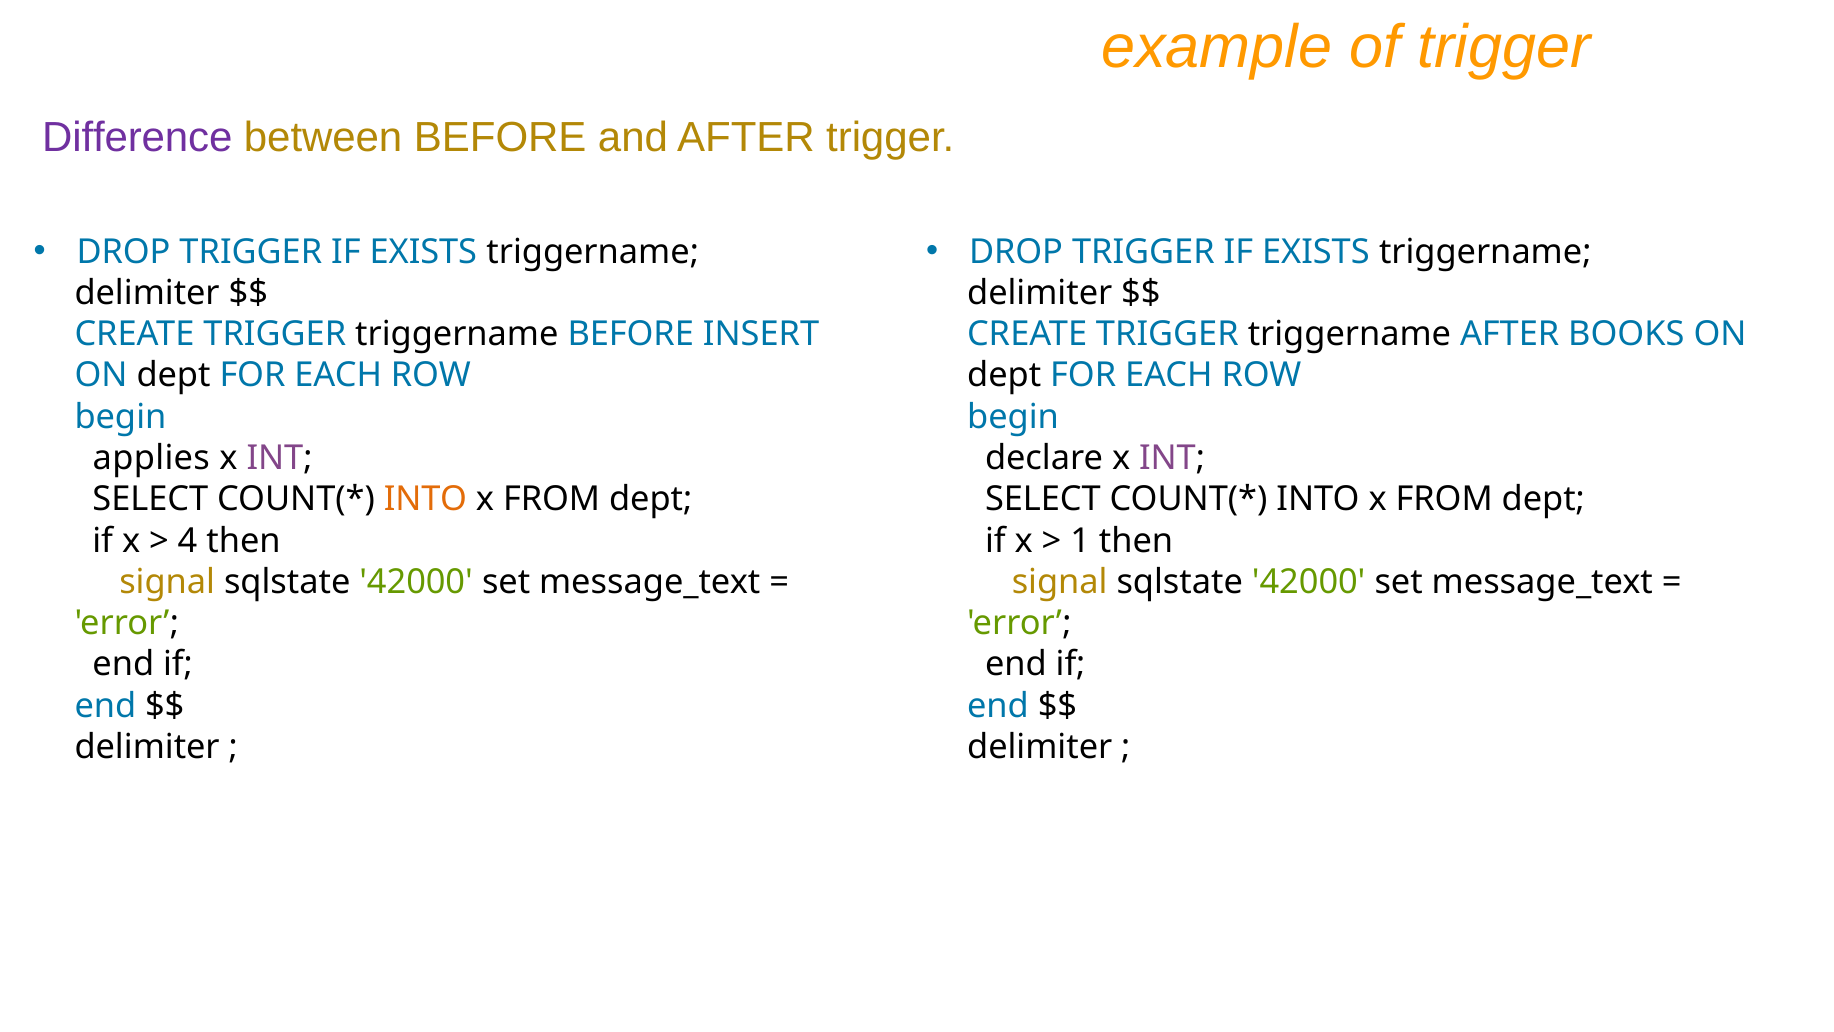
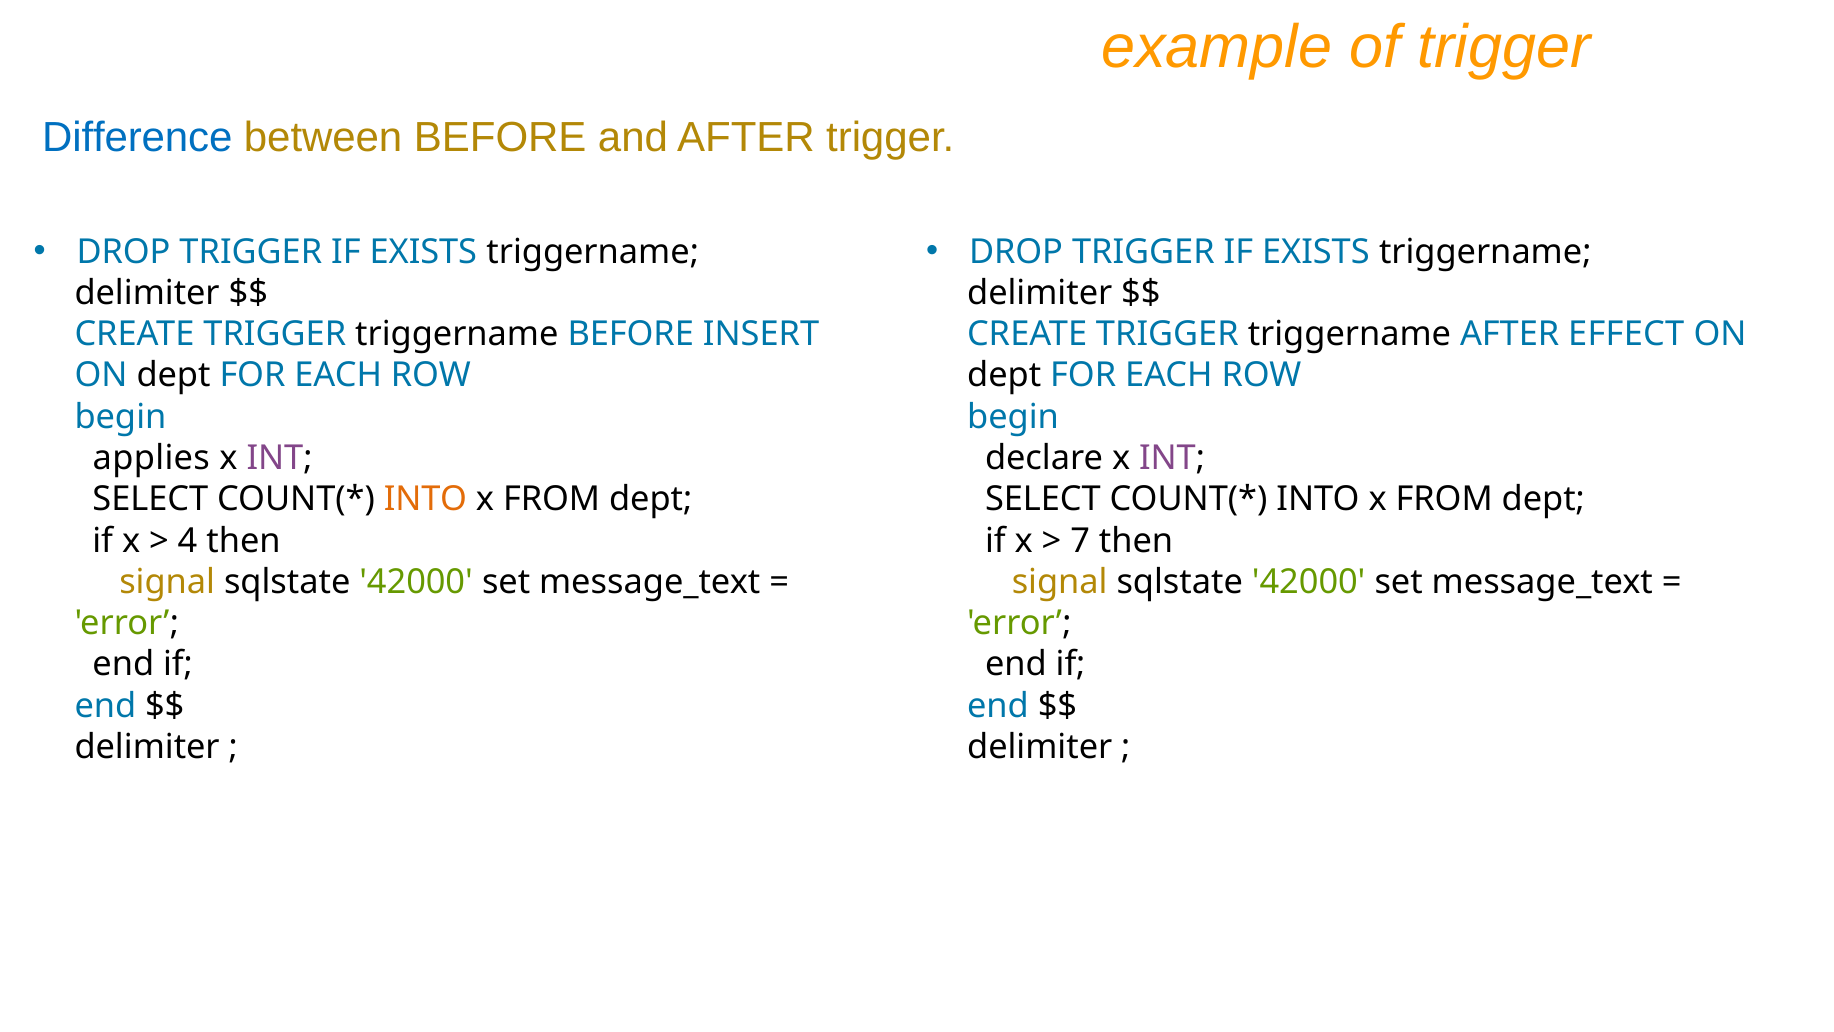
Difference colour: purple -> blue
BOOKS: BOOKS -> EFFECT
1: 1 -> 7
